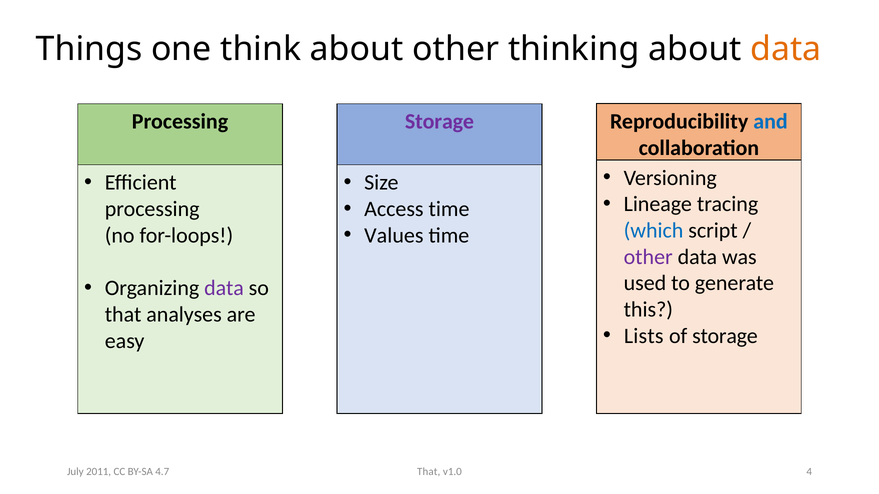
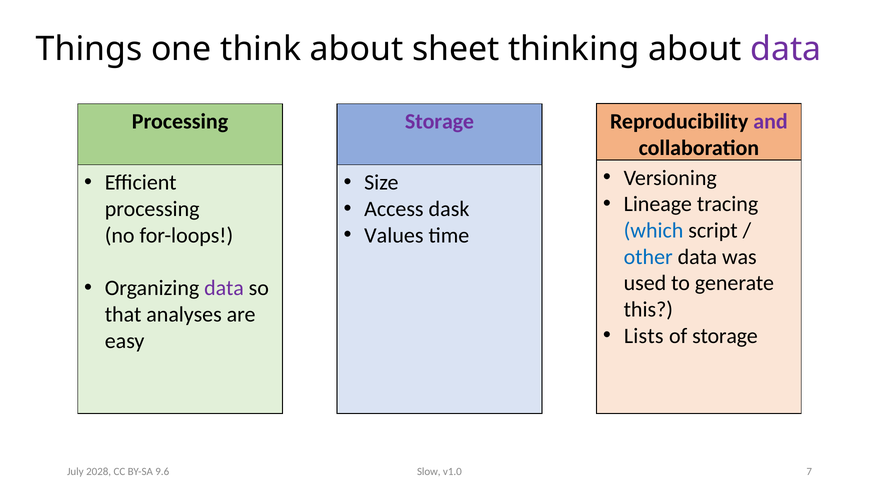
about other: other -> sheet
data at (786, 49) colour: orange -> purple
and colour: blue -> purple
Access time: time -> dask
other at (648, 257) colour: purple -> blue
That at (429, 472): That -> Slow
4: 4 -> 7
2011: 2011 -> 2028
4.7: 4.7 -> 9.6
